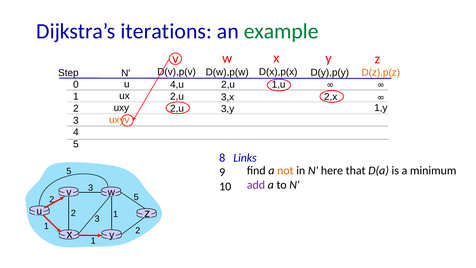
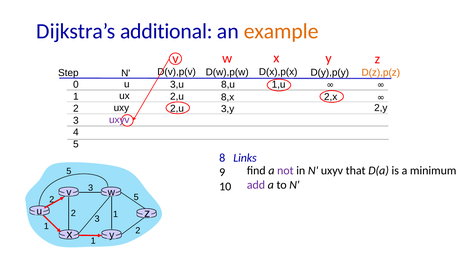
iterations: iterations -> additional
example colour: green -> orange
2,u at (228, 85): 2,u -> 8,u
4,u: 4,u -> 3,u
3,x: 3,x -> 8,x
1,y: 1,y -> 2,y
uxyv at (119, 120) colour: orange -> purple
not colour: orange -> purple
N here: here -> uxyv
